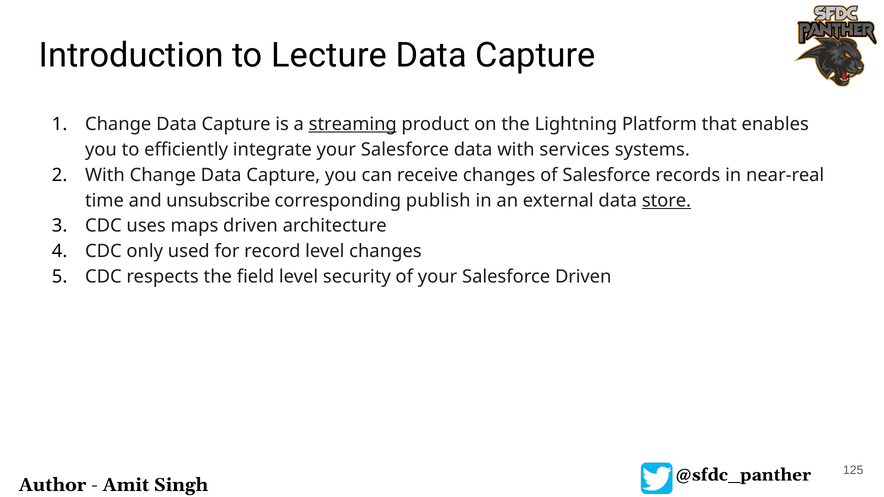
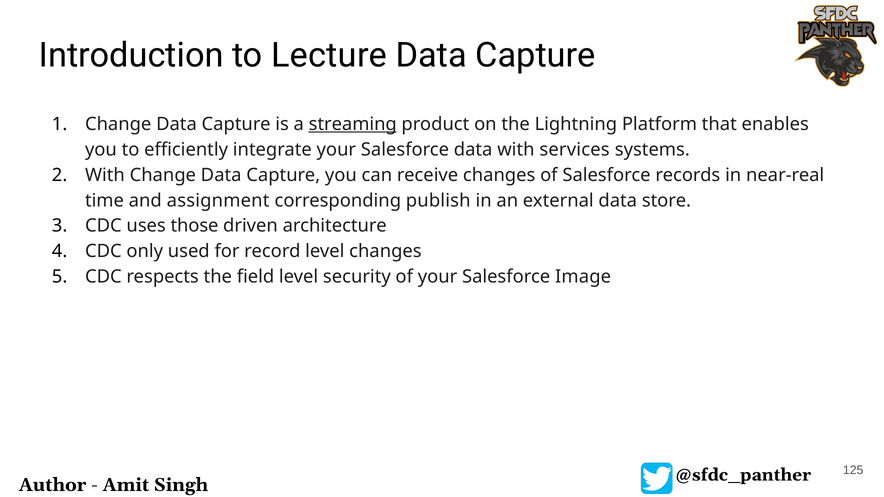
unsubscribe: unsubscribe -> assignment
store underline: present -> none
maps: maps -> those
Salesforce Driven: Driven -> Image
